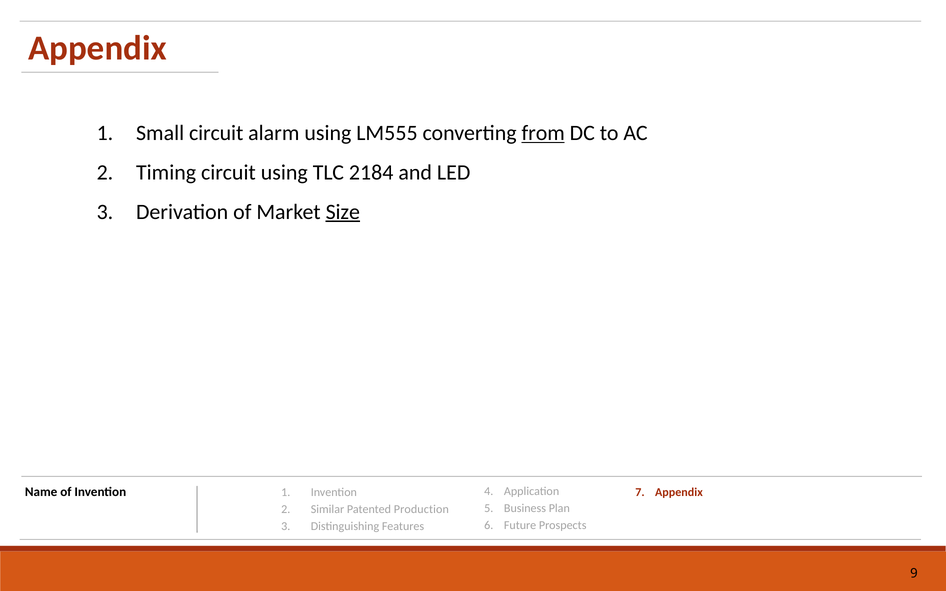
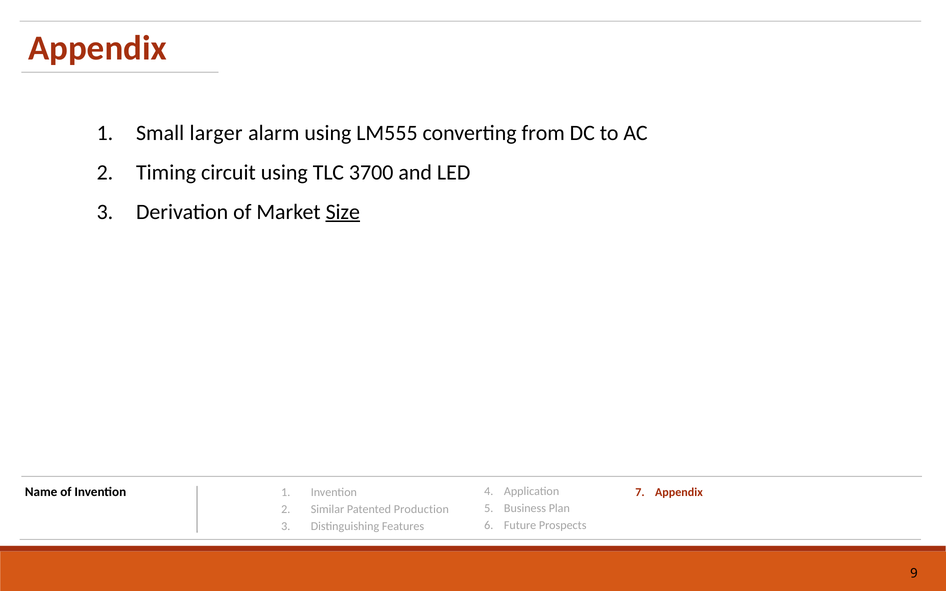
Small circuit: circuit -> larger
from underline: present -> none
2184: 2184 -> 3700
